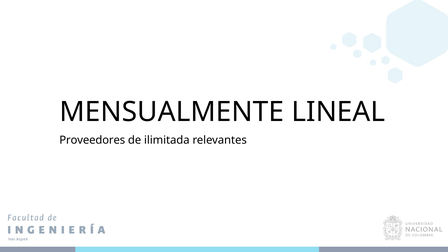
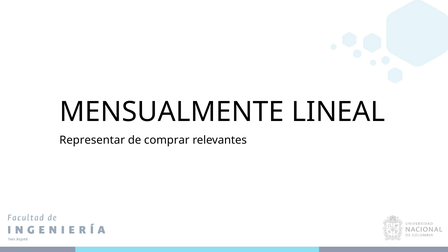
Proveedores: Proveedores -> Representar
ilimitada: ilimitada -> comprar
